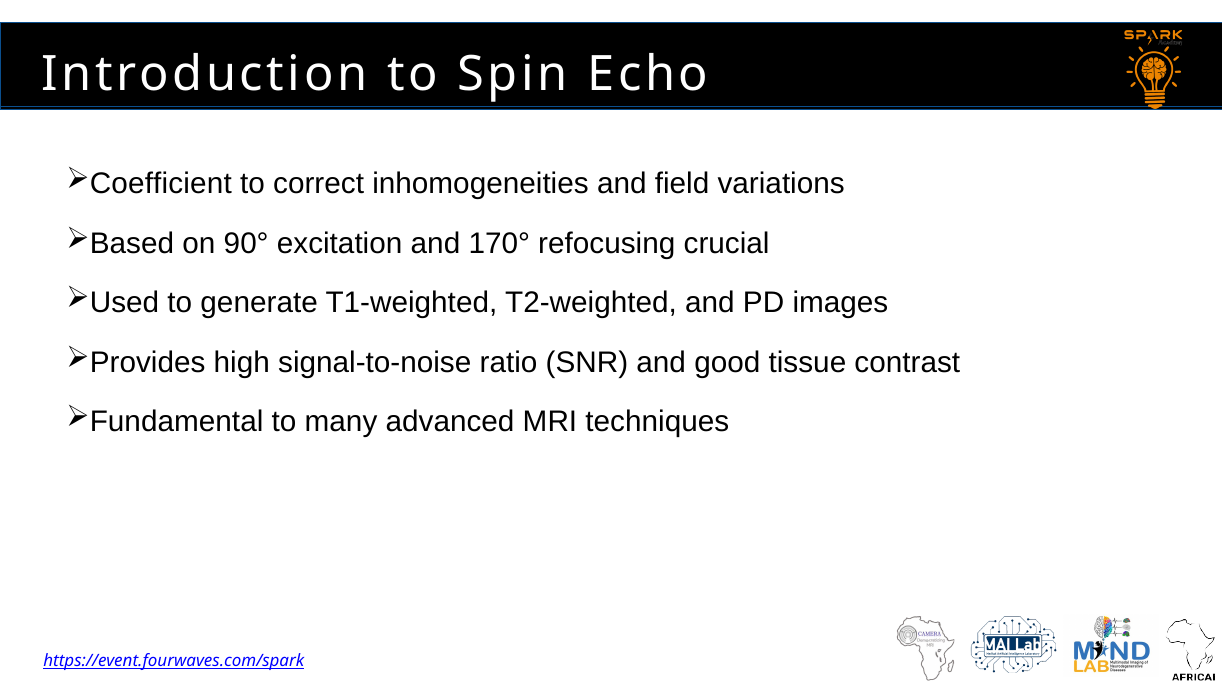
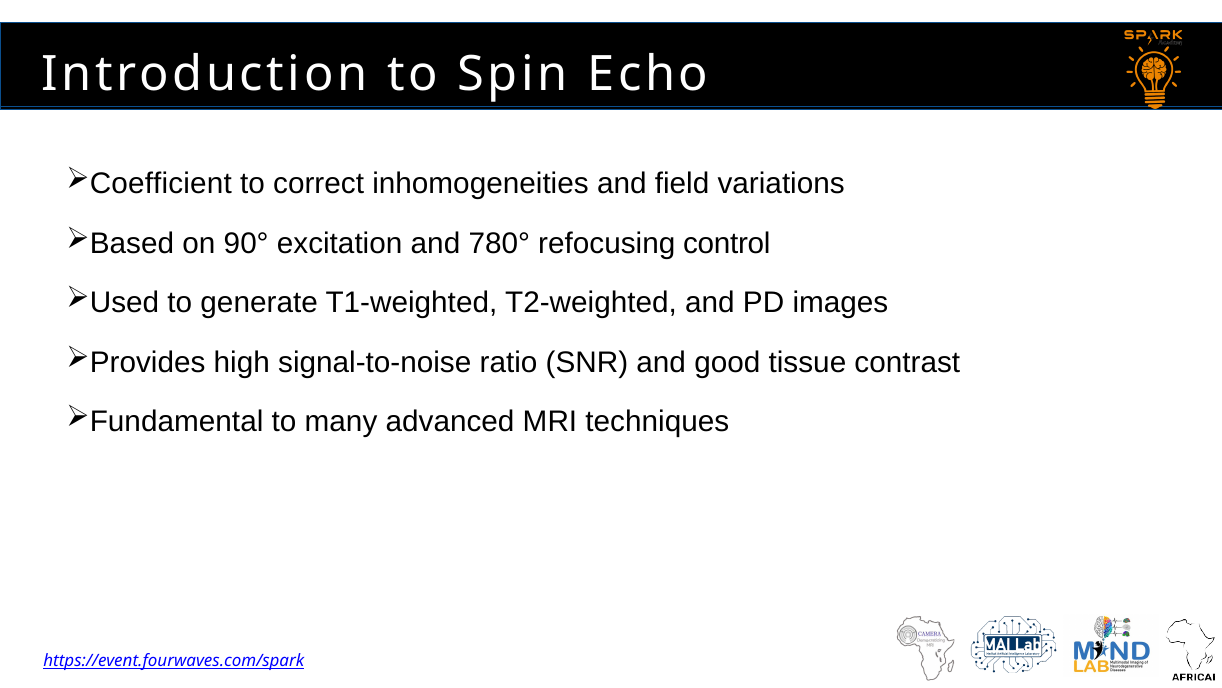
170°: 170° -> 780°
crucial: crucial -> control
